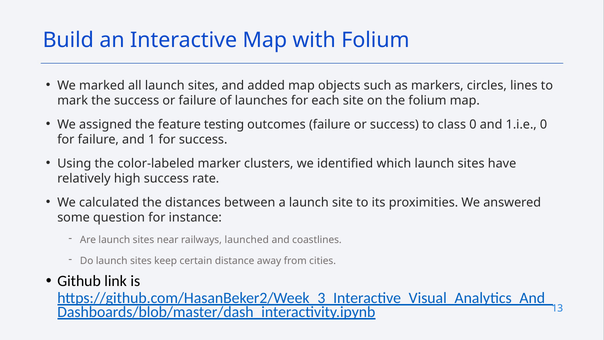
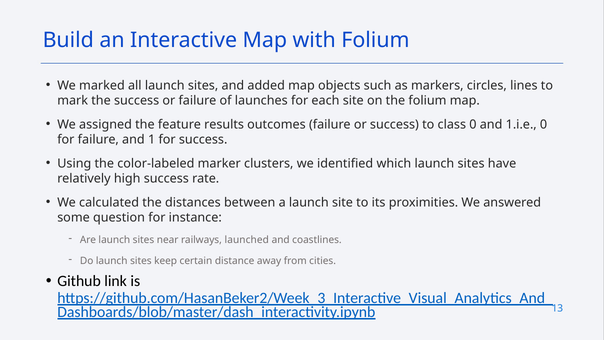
testing: testing -> results
